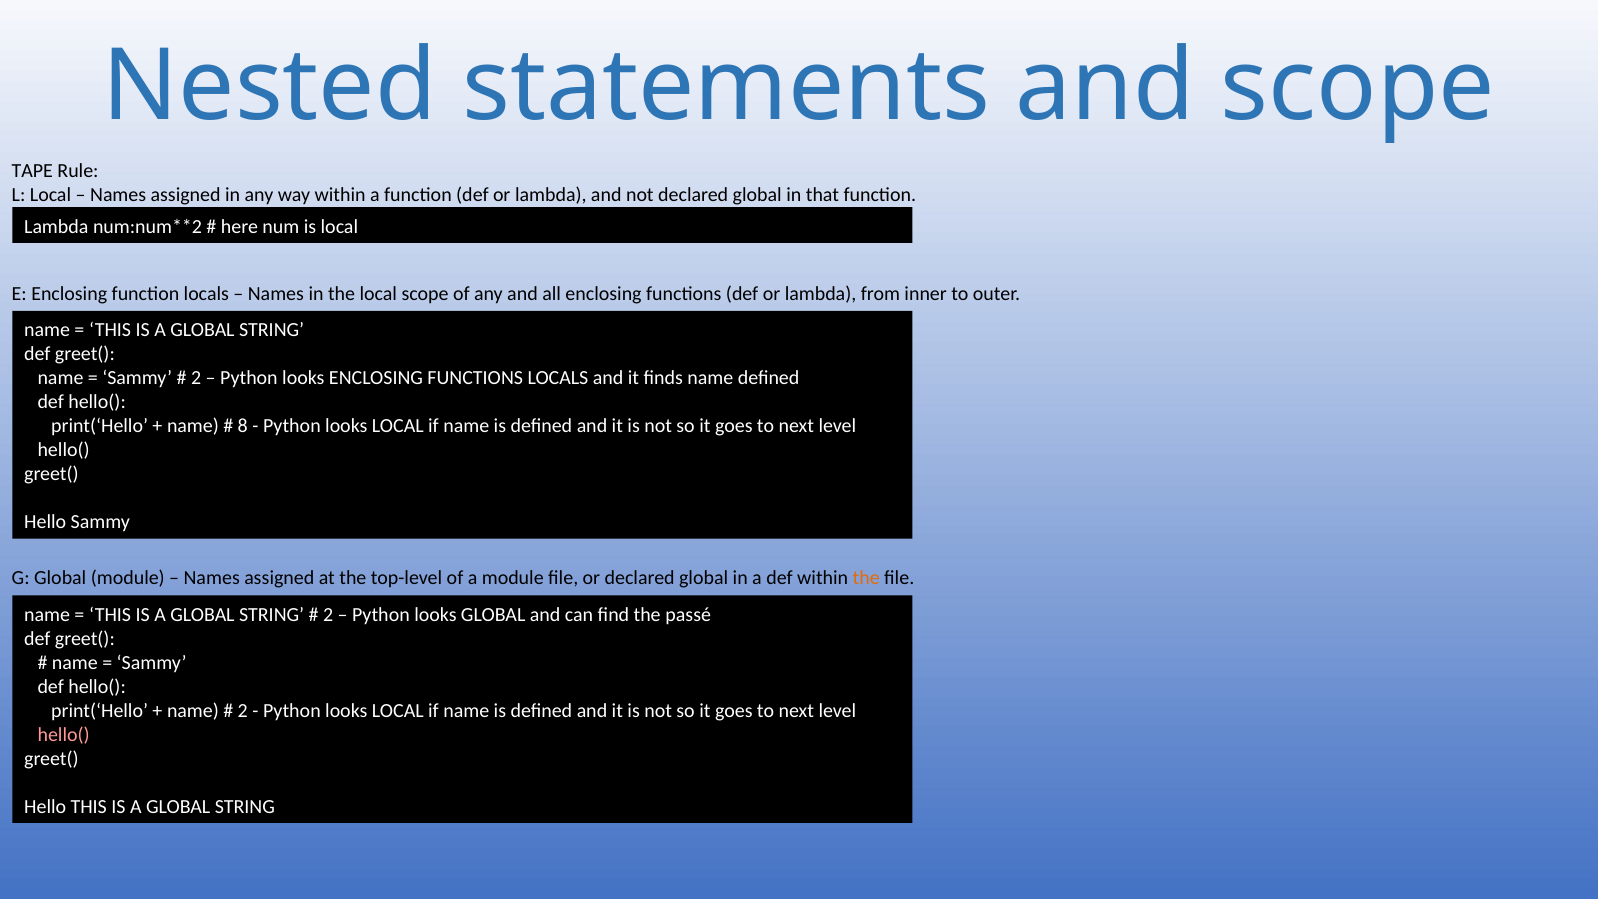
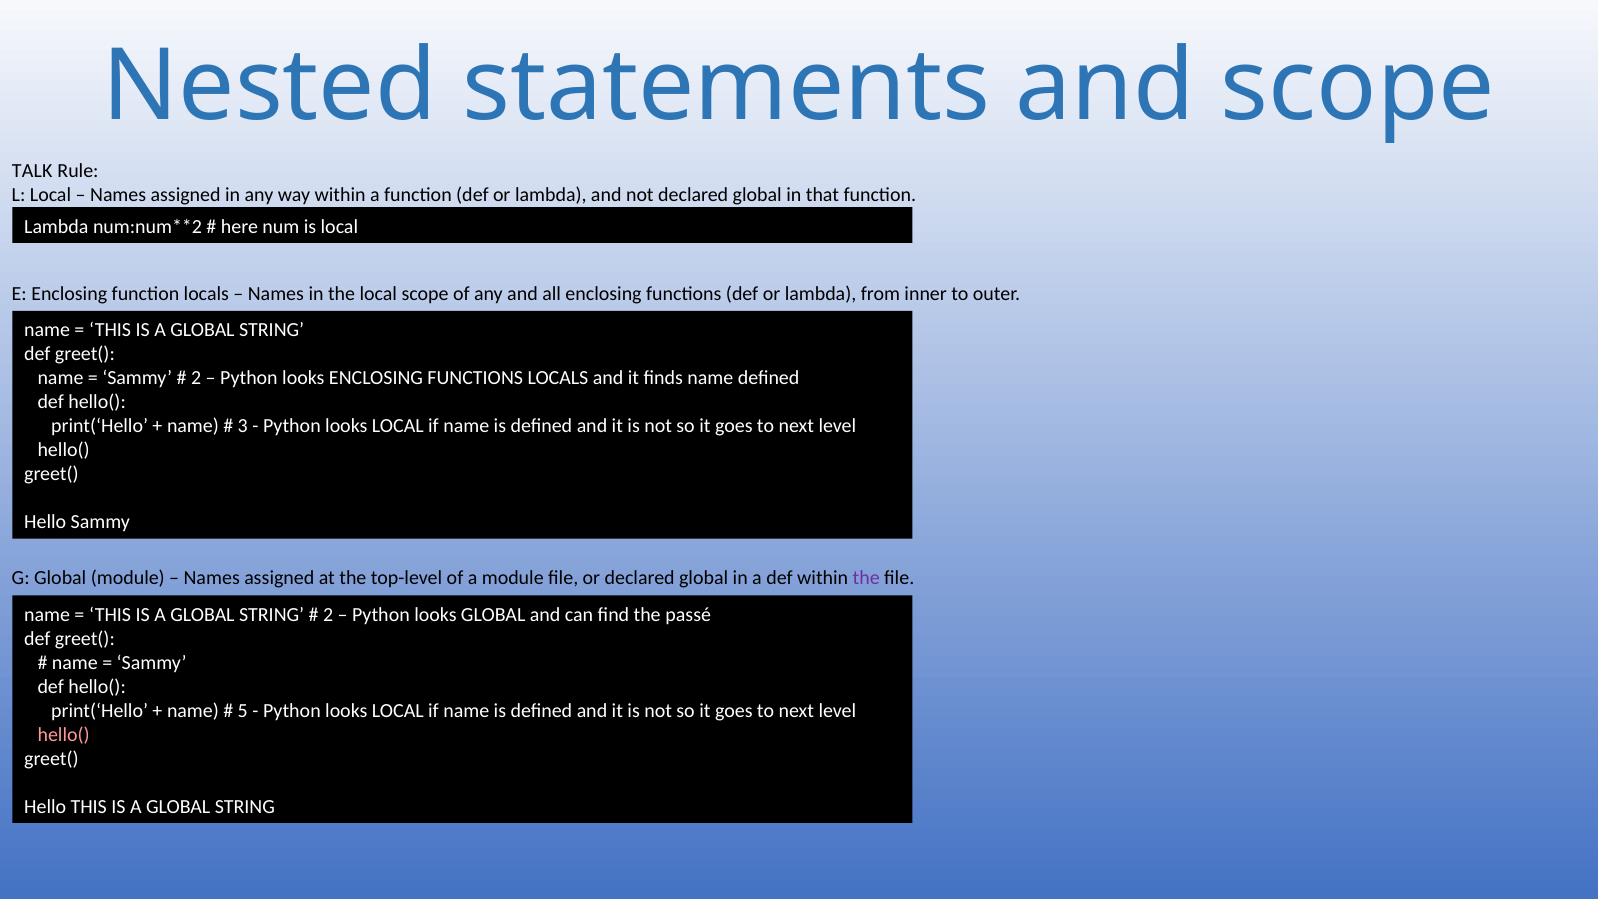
TAPE: TAPE -> TALK
8: 8 -> 3
the at (866, 578) colour: orange -> purple
2 at (243, 711): 2 -> 5
